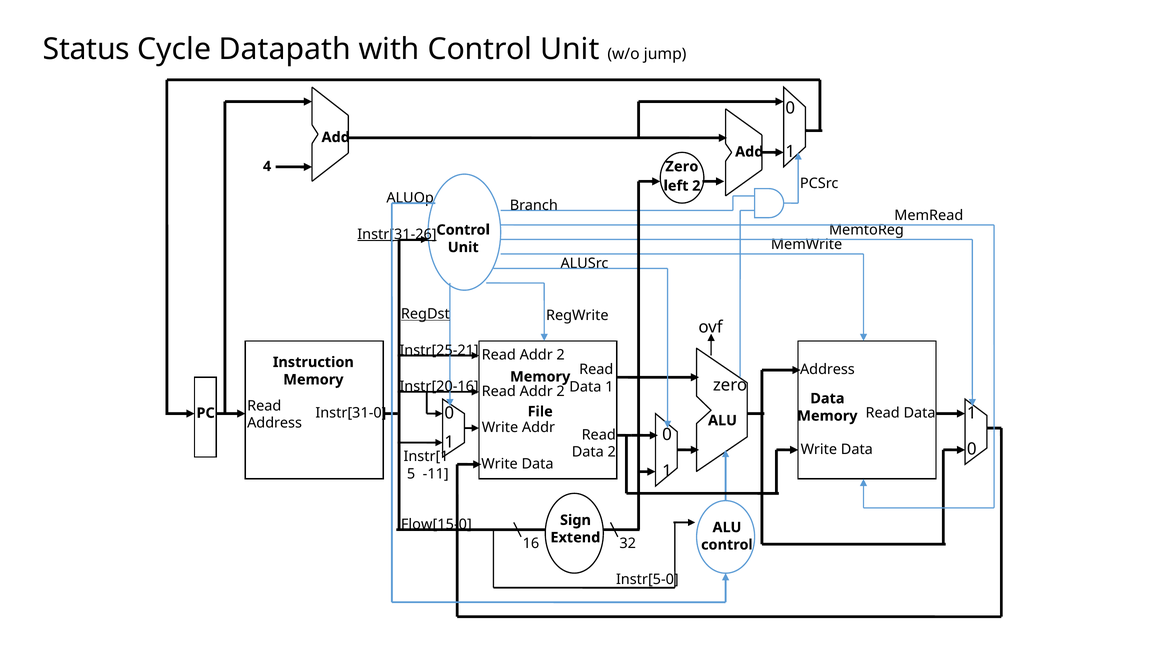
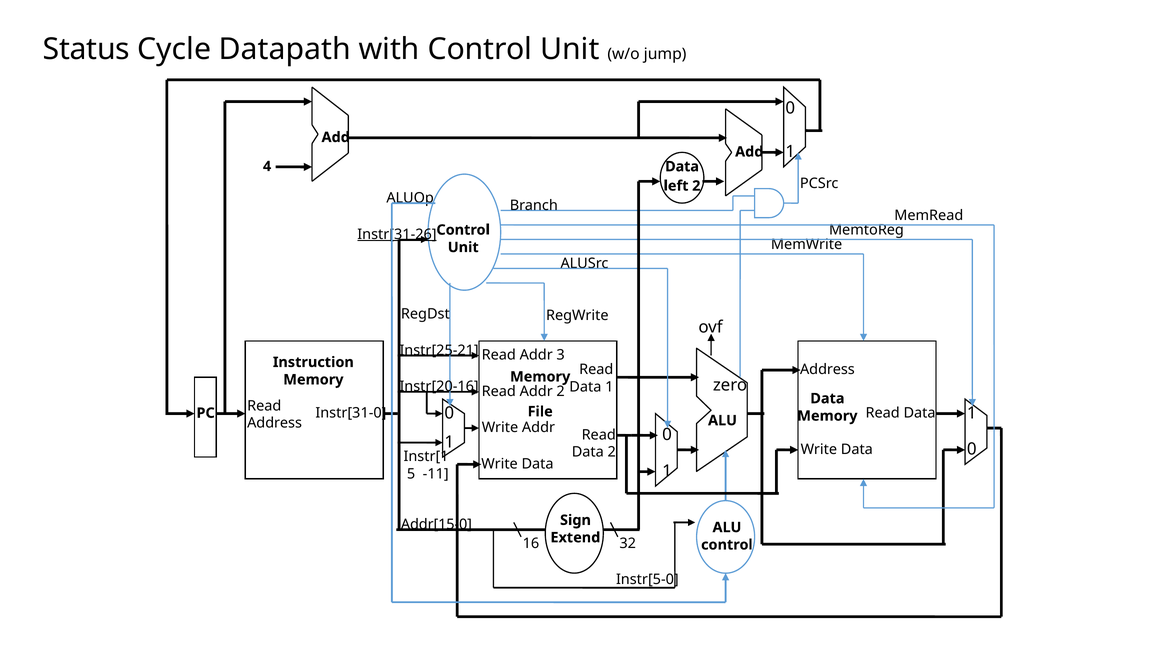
Zero at (682, 167): Zero -> Data
RegDst underline: present -> none
2 at (561, 355): 2 -> 3
Flow[15-0: Flow[15-0 -> Addr[15-0
